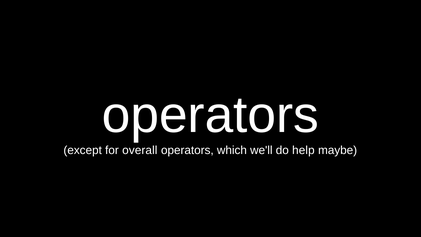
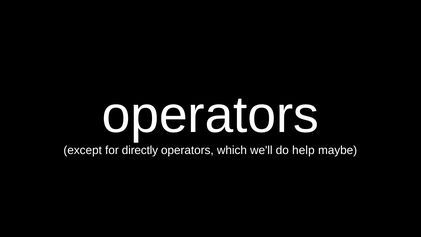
overall: overall -> directly
